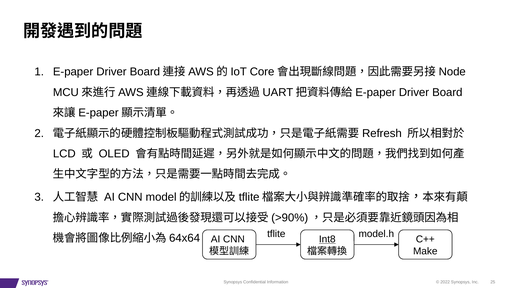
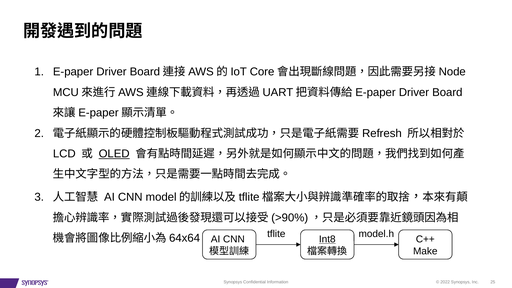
OLED underline: none -> present
